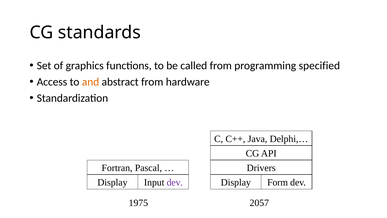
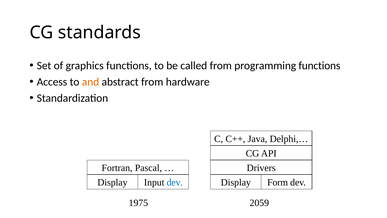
programming specified: specified -> functions
dev at (175, 182) colour: purple -> blue
2057: 2057 -> 2059
